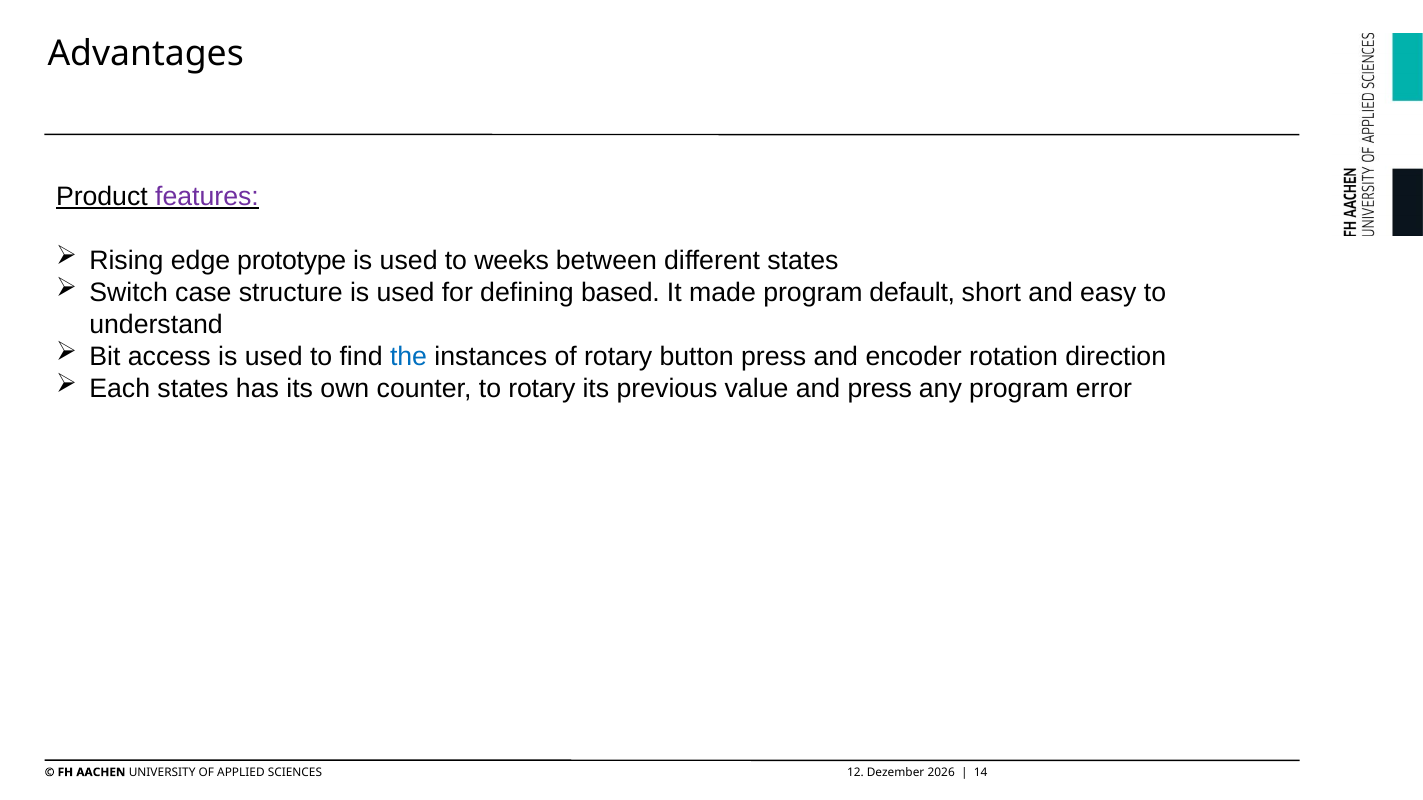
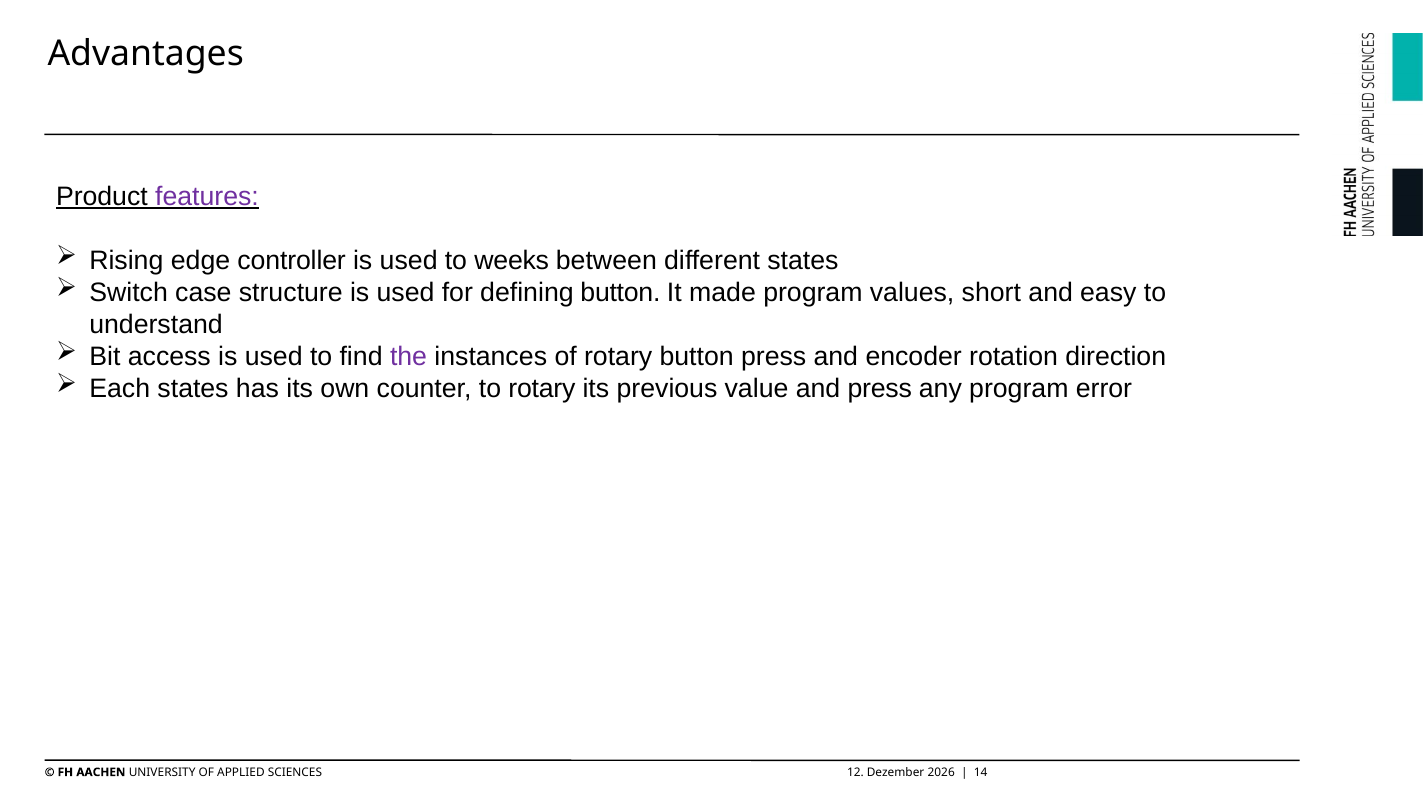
prototype: prototype -> controller
defining based: based -> button
default: default -> values
the colour: blue -> purple
